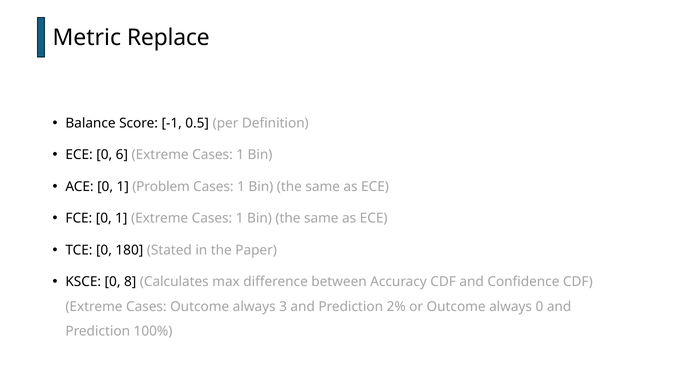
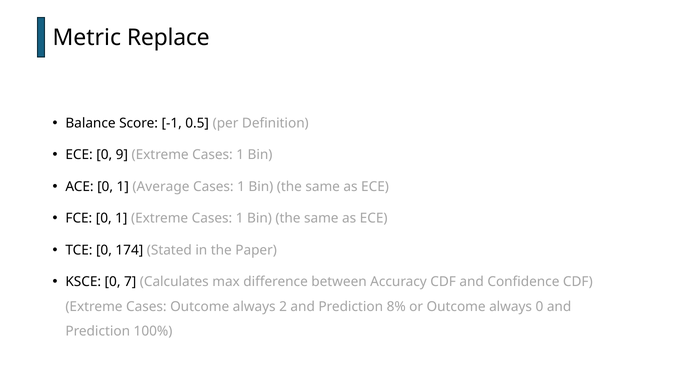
6: 6 -> 9
Problem: Problem -> Average
180: 180 -> 174
8: 8 -> 7
3: 3 -> 2
2%: 2% -> 8%
